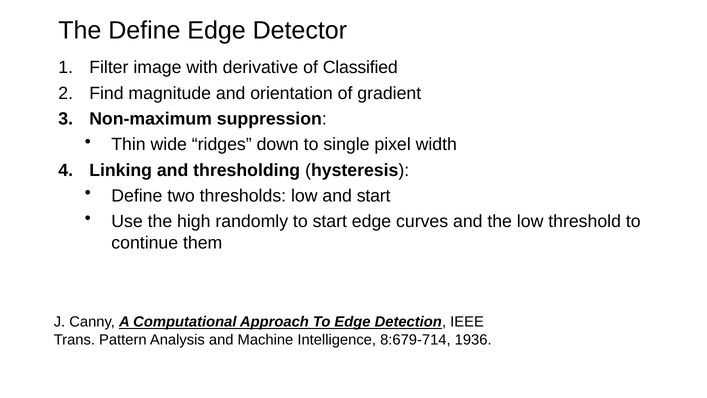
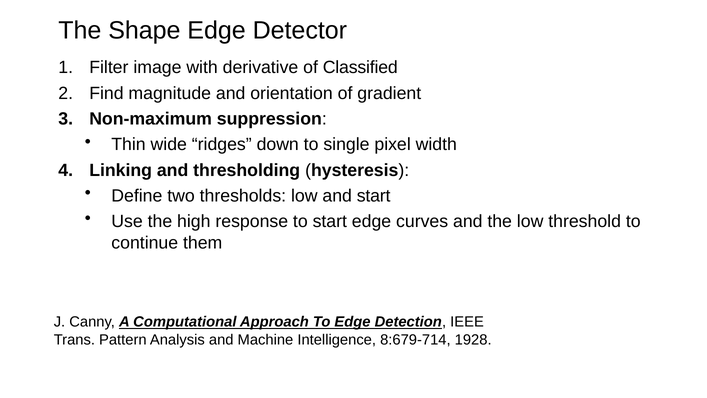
The Define: Define -> Shape
randomly: randomly -> response
1936: 1936 -> 1928
